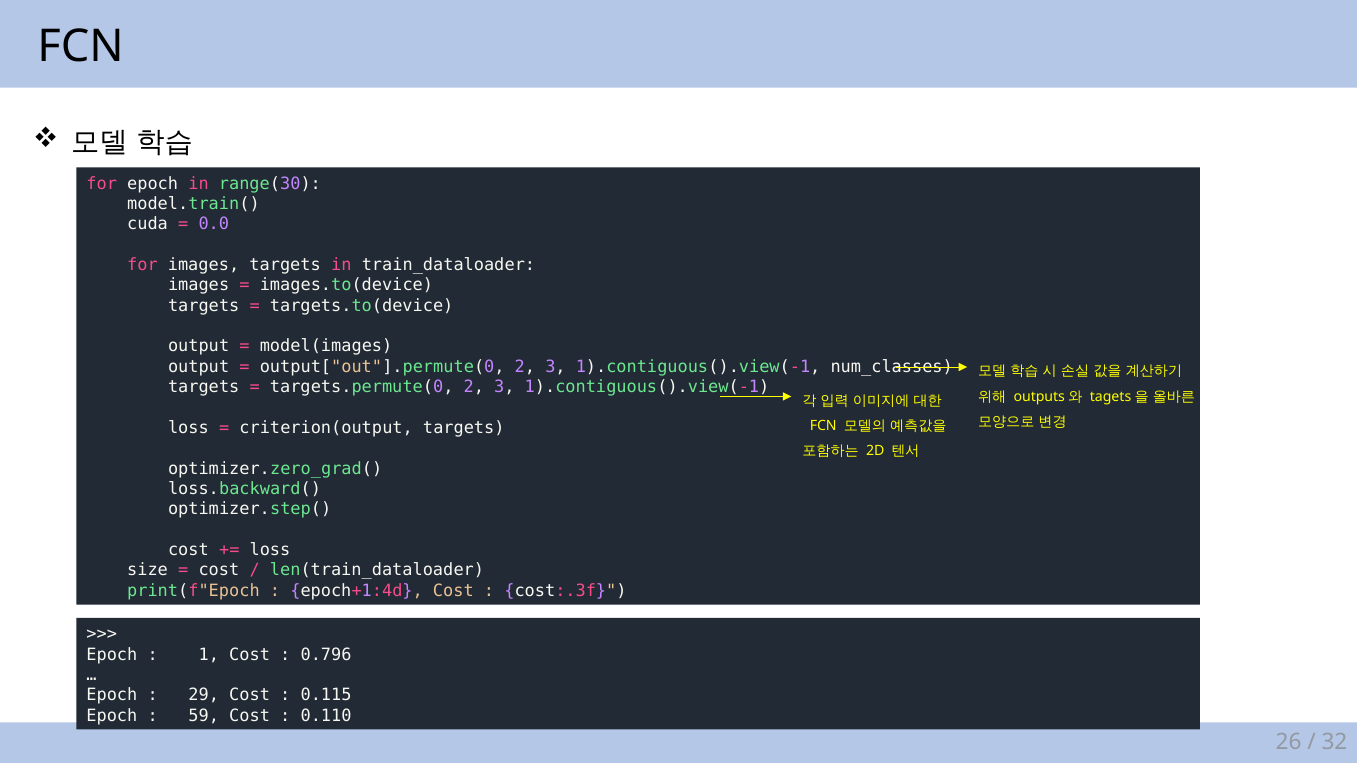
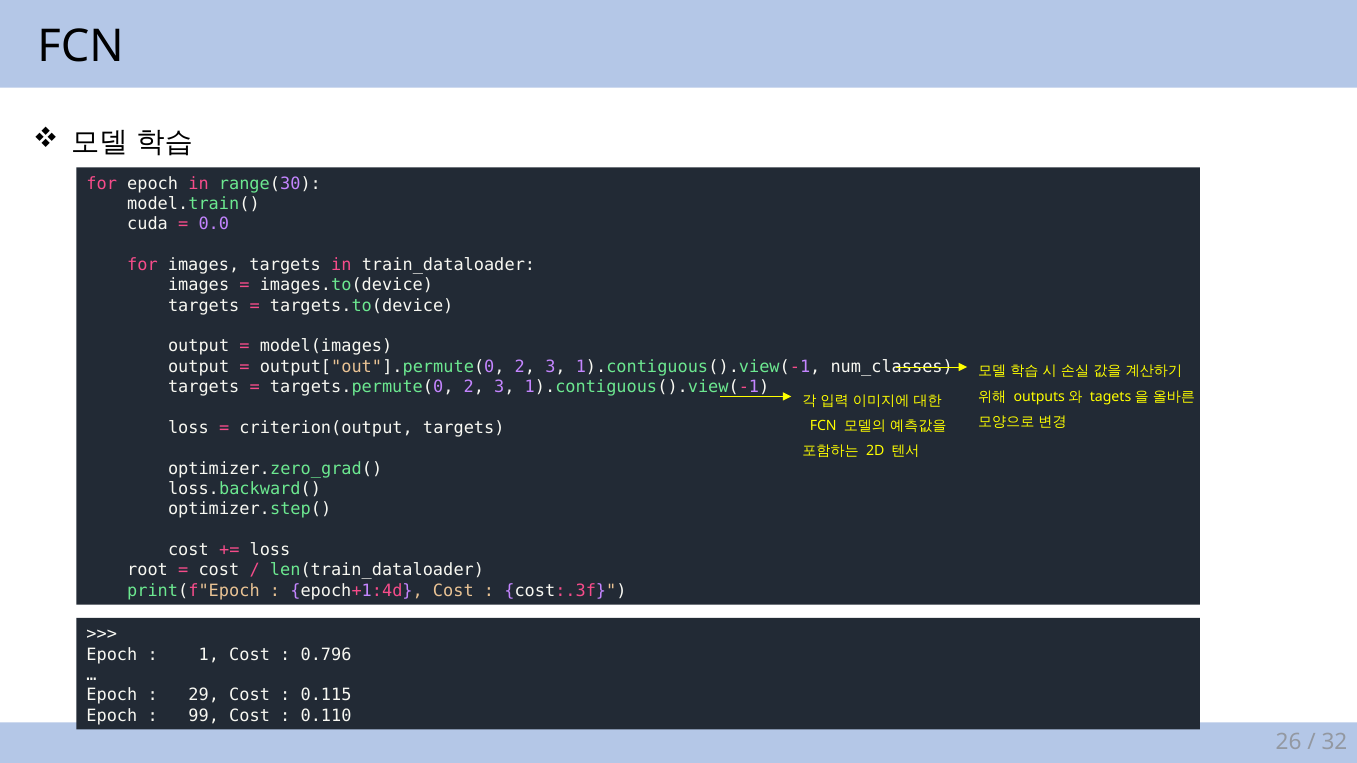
size: size -> root
59: 59 -> 99
